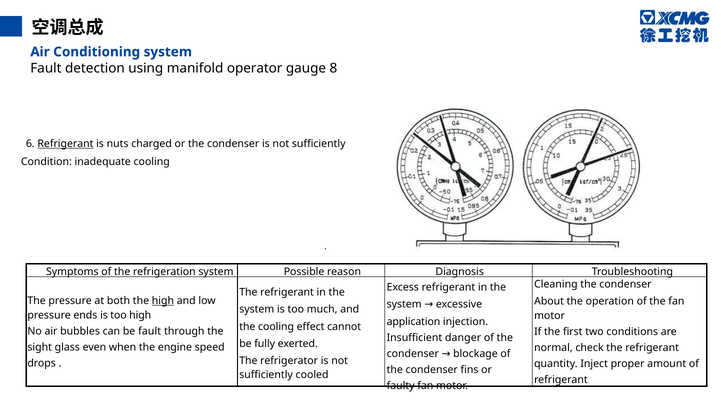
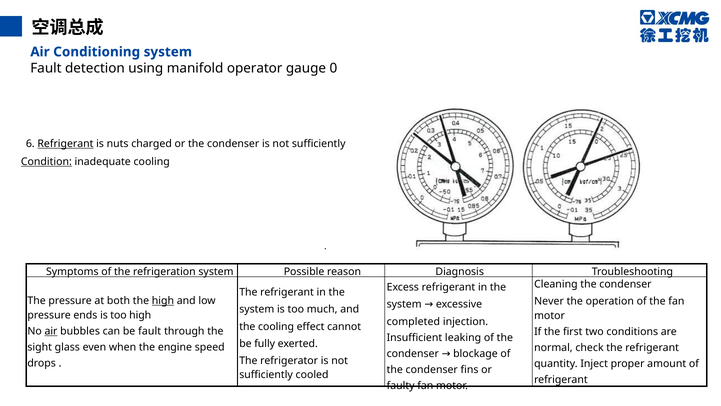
8: 8 -> 0
Condition underline: none -> present
About: About -> Never
application: application -> completed
air at (51, 331) underline: none -> present
danger: danger -> leaking
